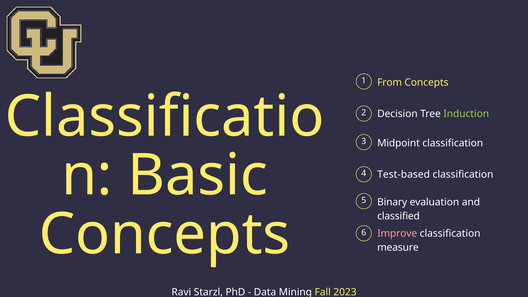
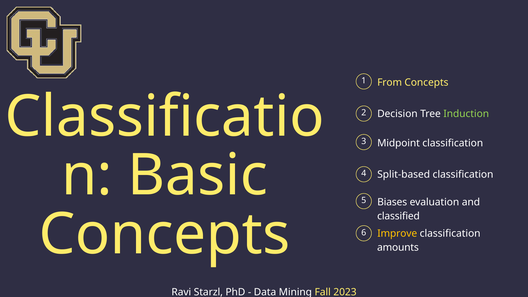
Test-based: Test-based -> Split-based
Binary: Binary -> Biases
Improve colour: pink -> yellow
measure: measure -> amounts
